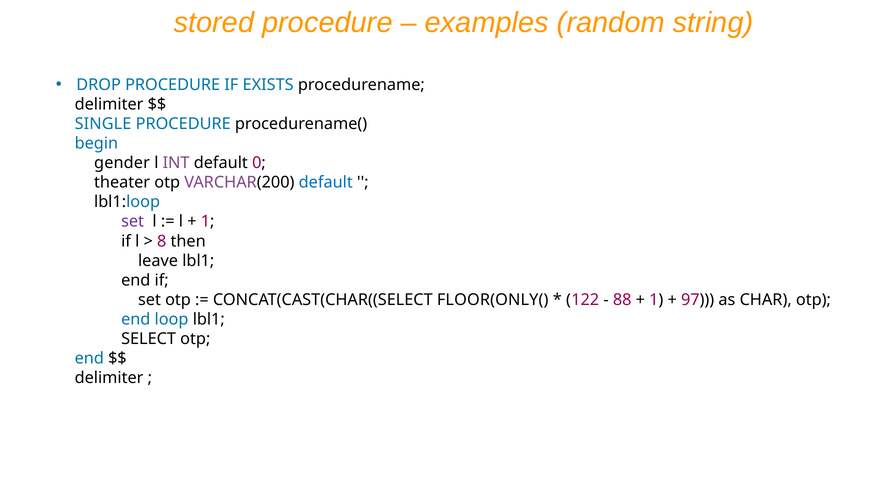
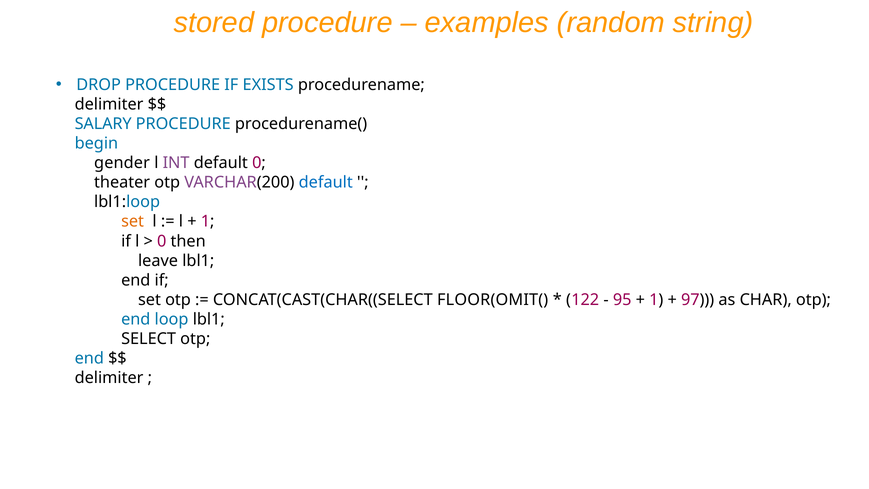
SINGLE: SINGLE -> SALARY
set at (133, 221) colour: purple -> orange
8 at (162, 241): 8 -> 0
FLOOR(ONLY(: FLOOR(ONLY( -> FLOOR(OMIT(
88: 88 -> 95
